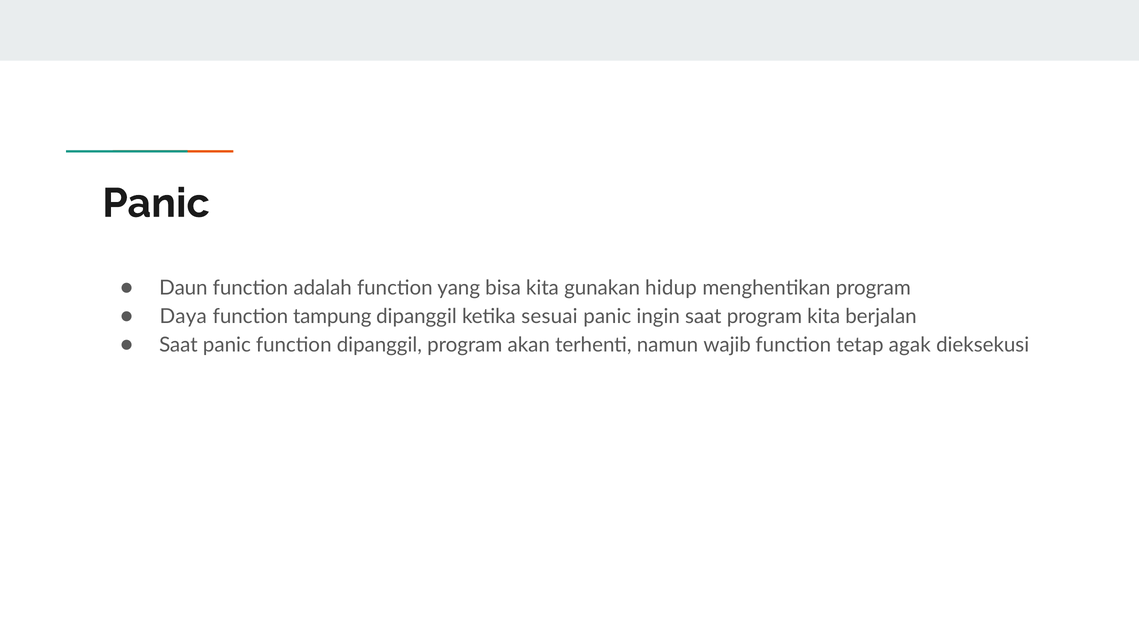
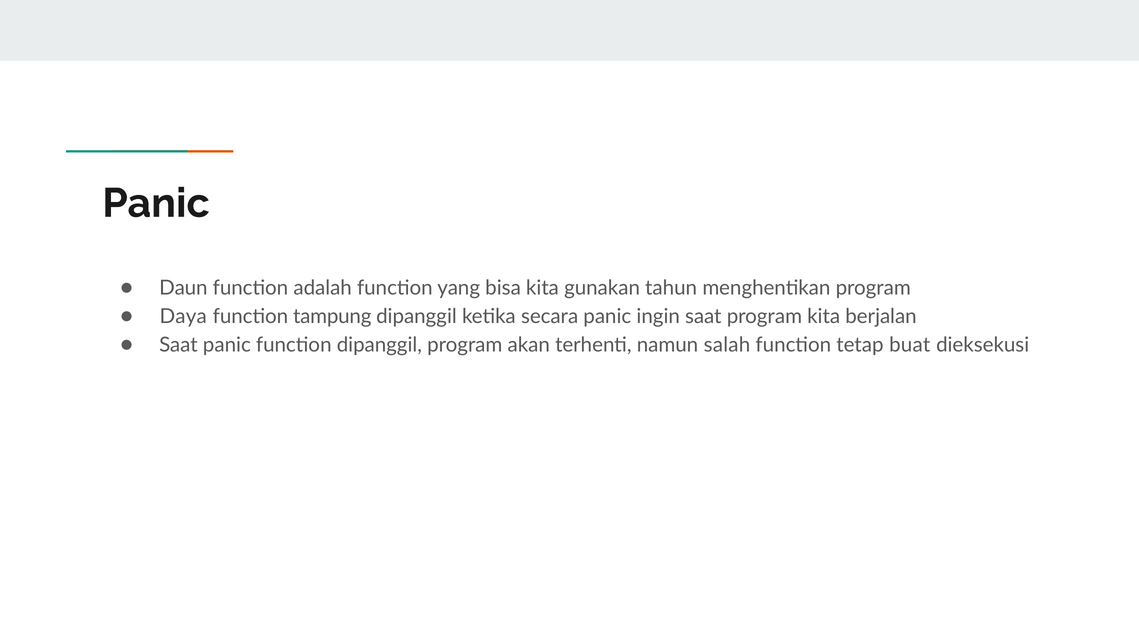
hidup: hidup -> tahun
sesuai: sesuai -> secara
wajib: wajib -> salah
agak: agak -> buat
